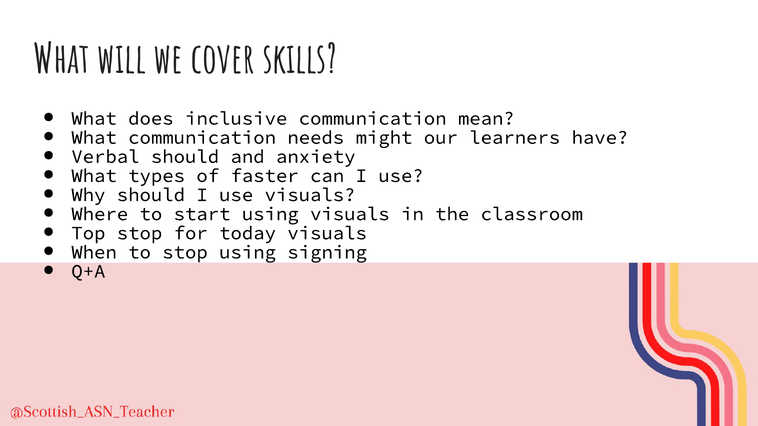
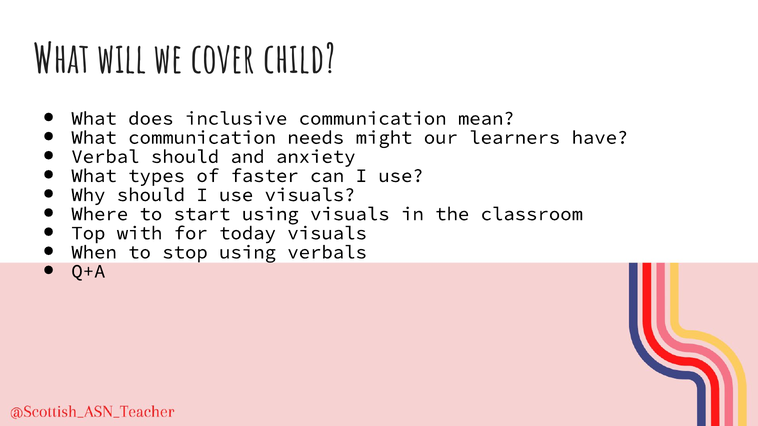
skills: skills -> child
Top stop: stop -> with
signing: signing -> verbals
